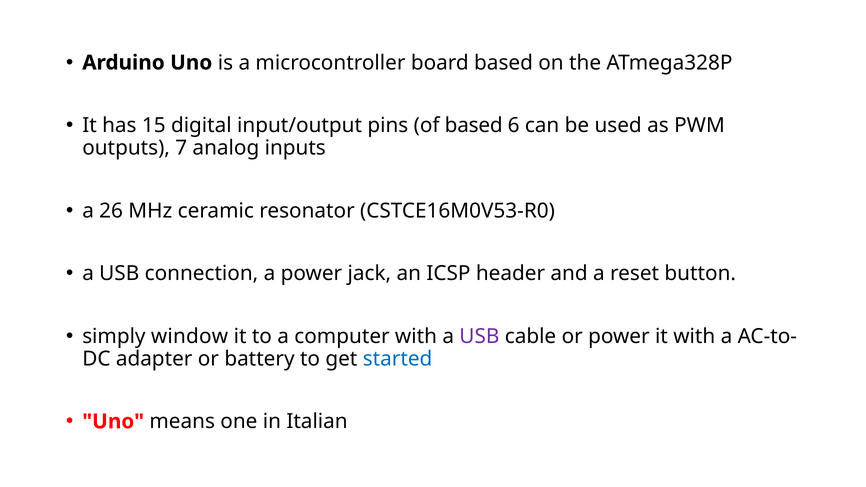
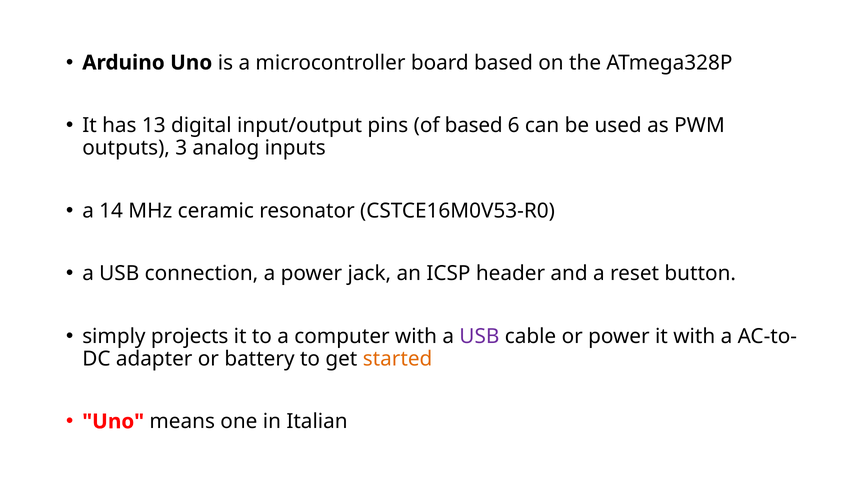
15: 15 -> 13
7: 7 -> 3
26: 26 -> 14
window: window -> projects
started colour: blue -> orange
